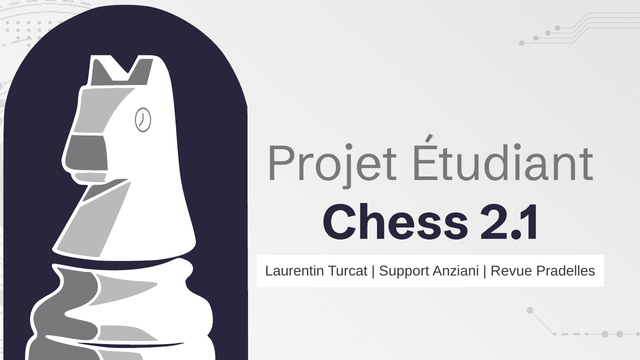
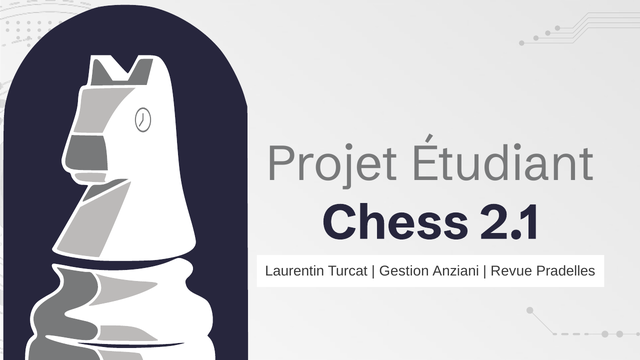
Support: Support -> Gestion
